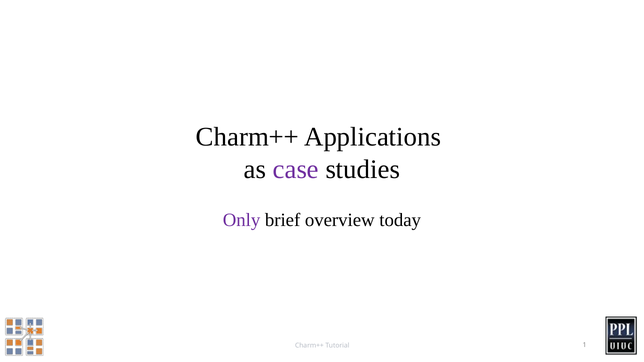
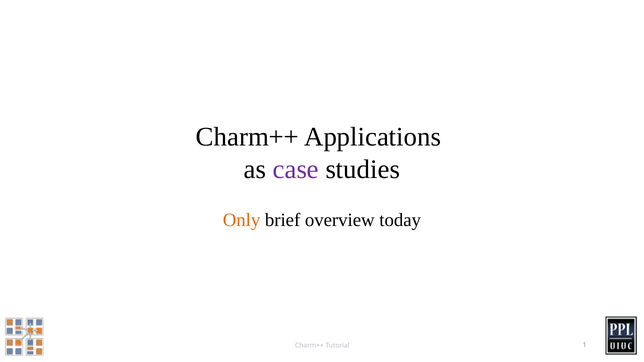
Only colour: purple -> orange
